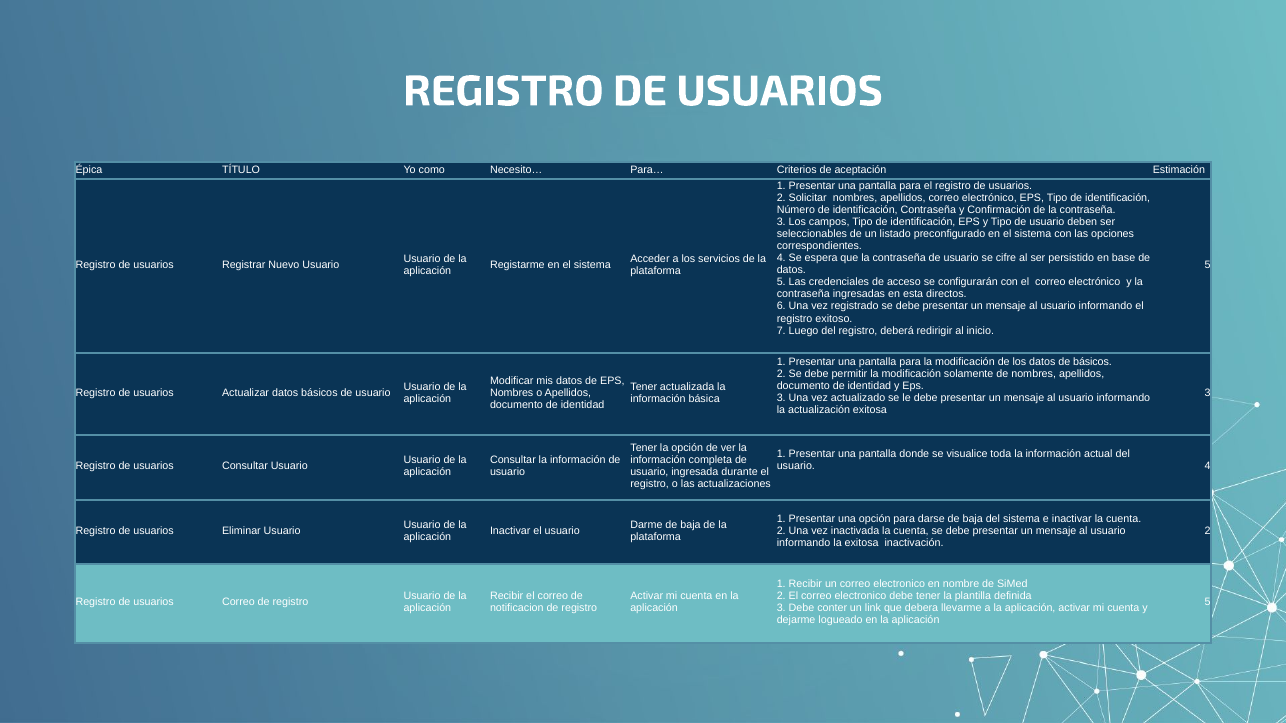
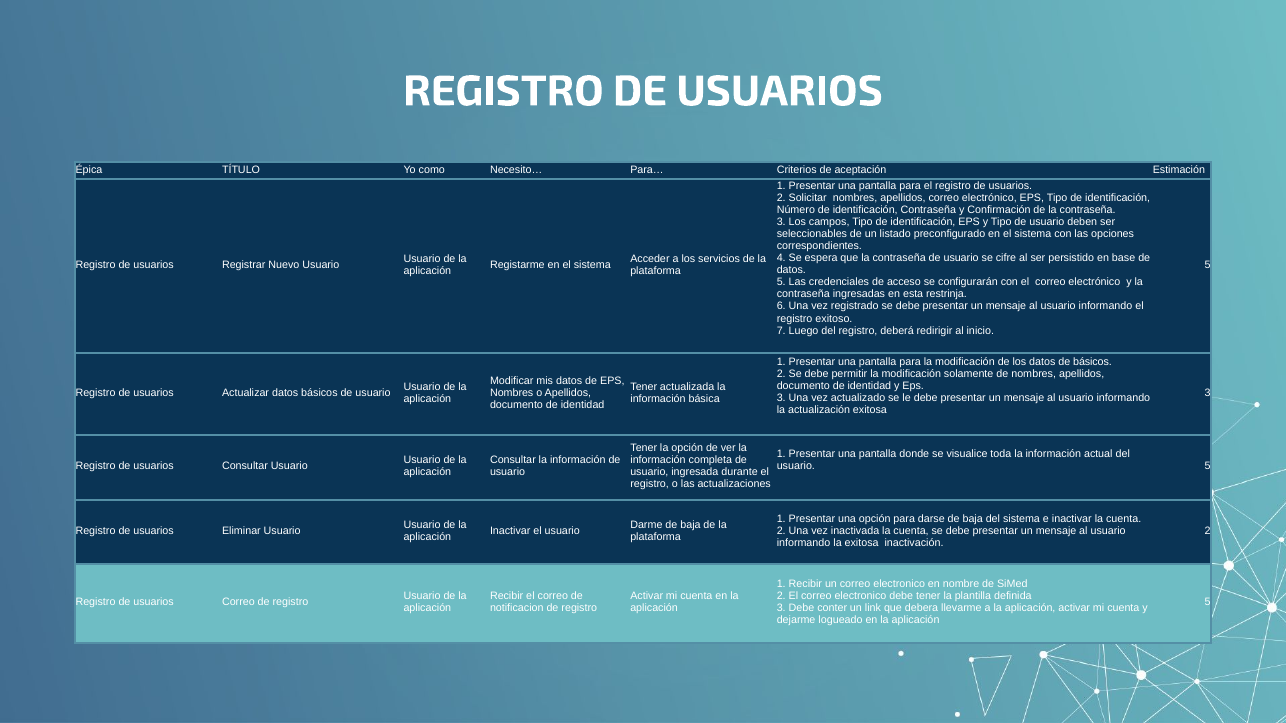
directos: directos -> restrinja
usuario 4: 4 -> 5
